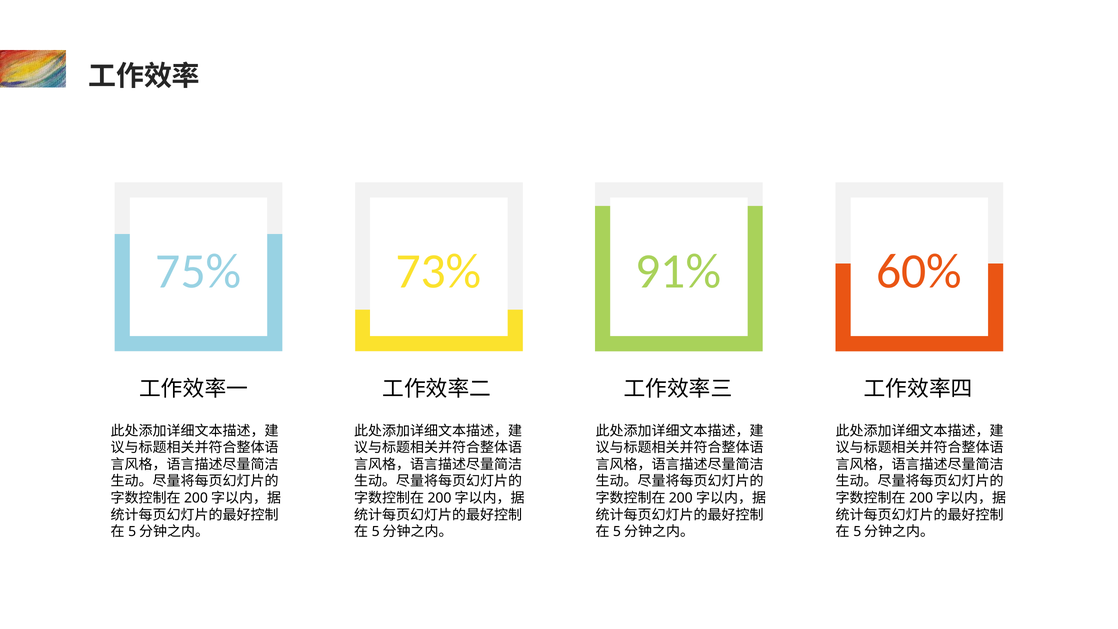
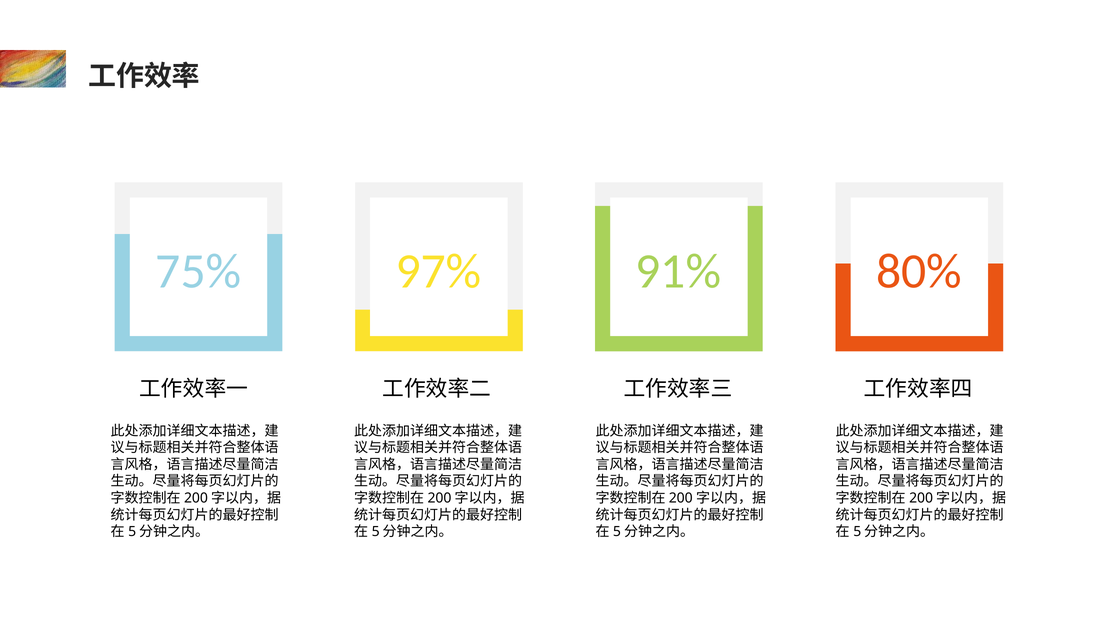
73%: 73% -> 97%
60%: 60% -> 80%
